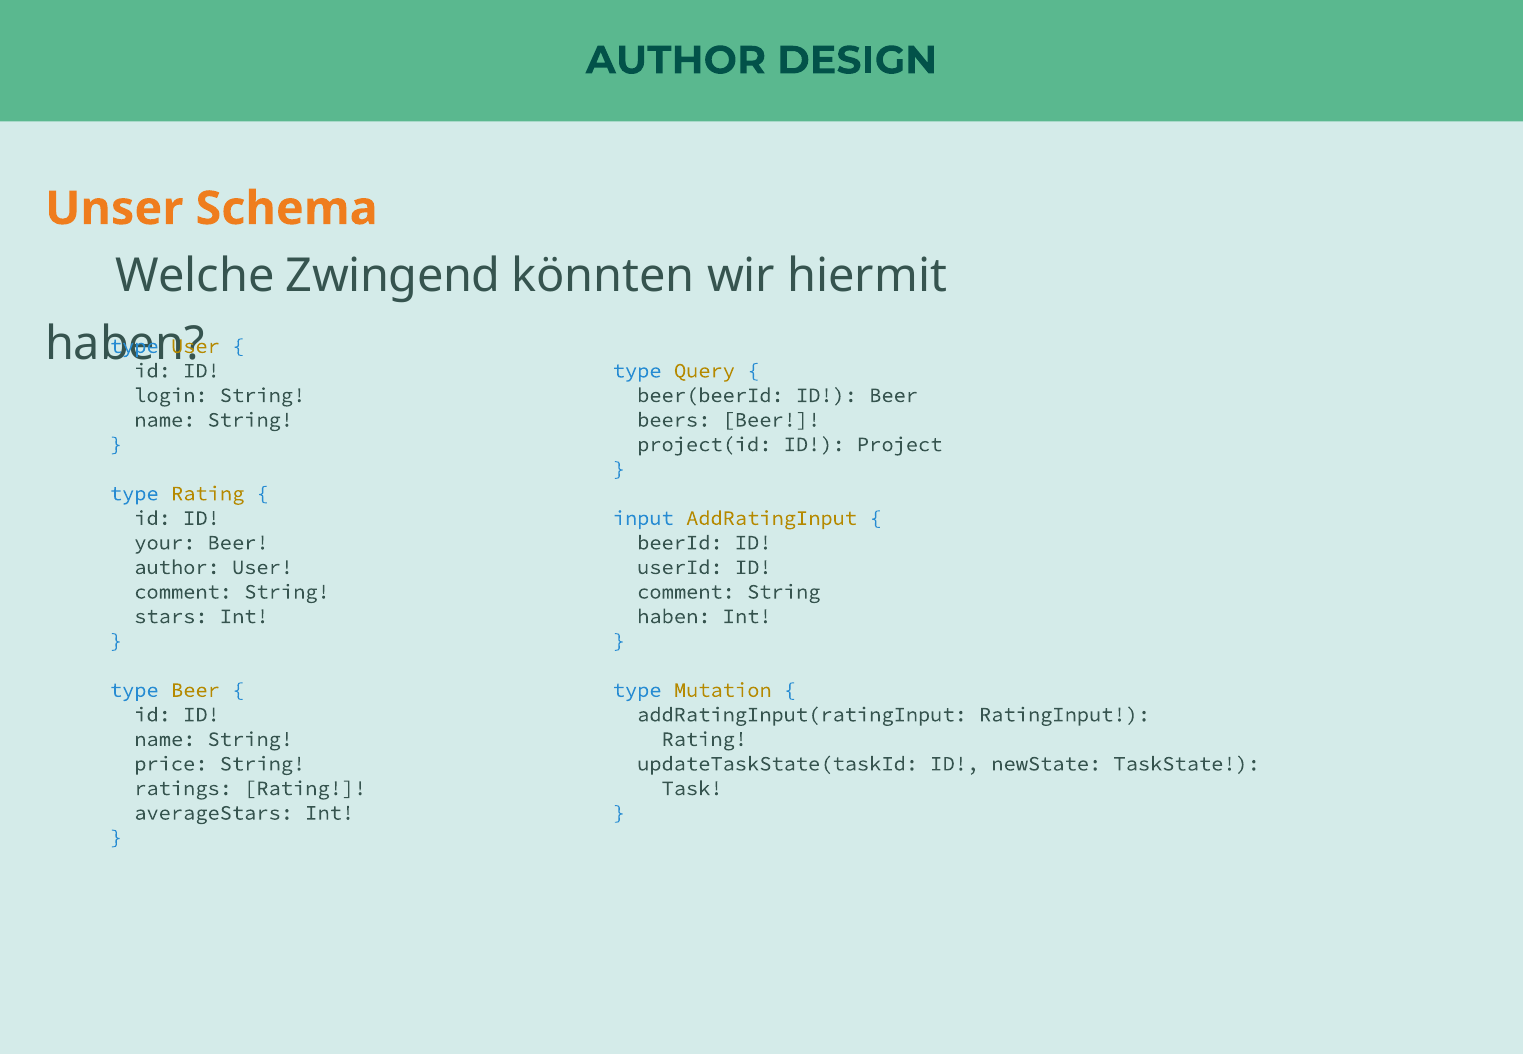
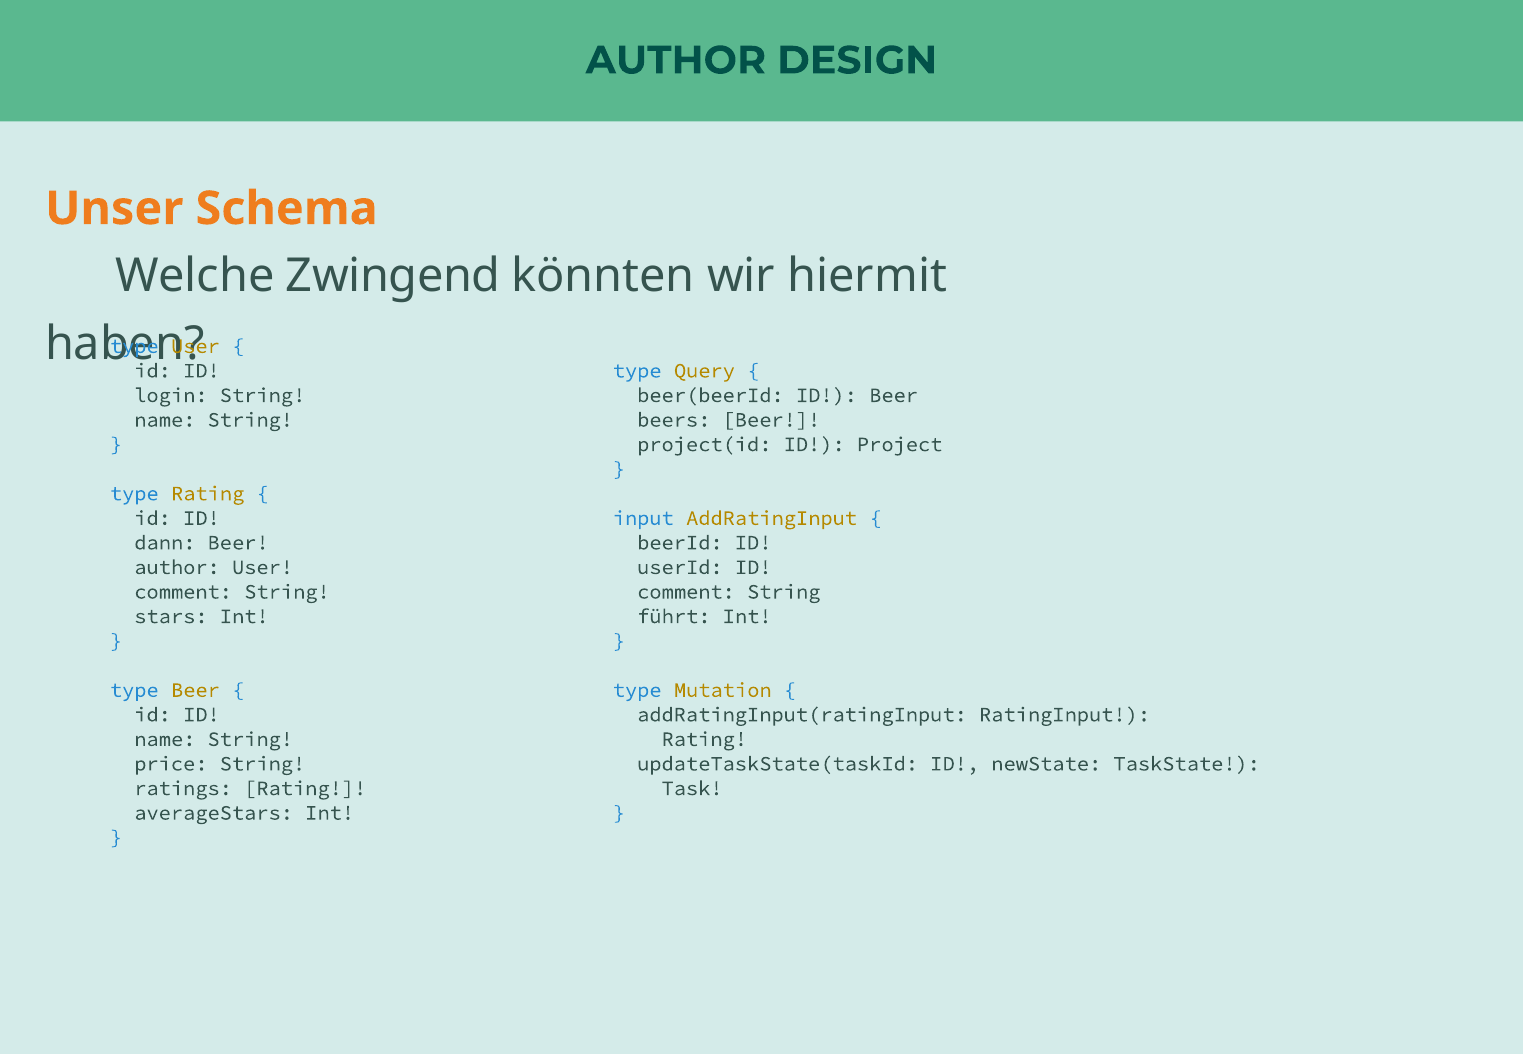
your: your -> dann
haben at (674, 617): haben -> führt
